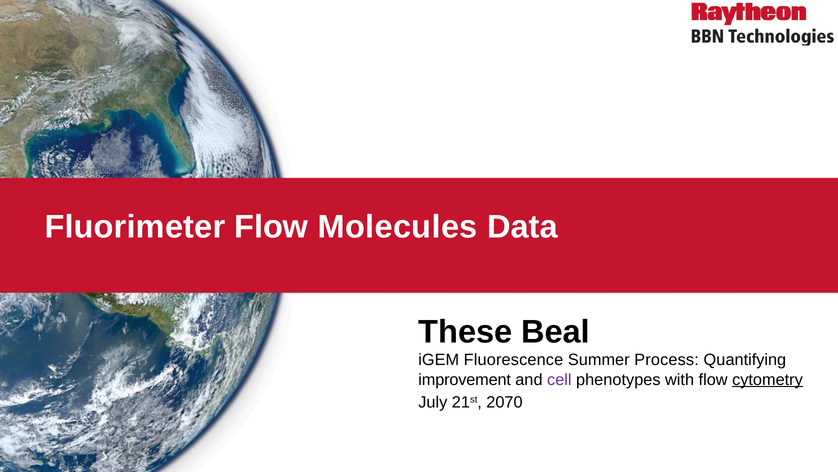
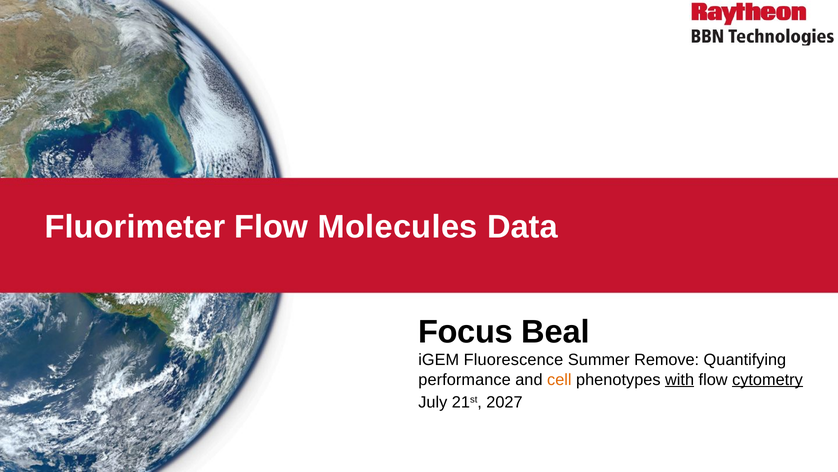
These: These -> Focus
Process: Process -> Remove
improvement: improvement -> performance
cell colour: purple -> orange
with underline: none -> present
2070: 2070 -> 2027
